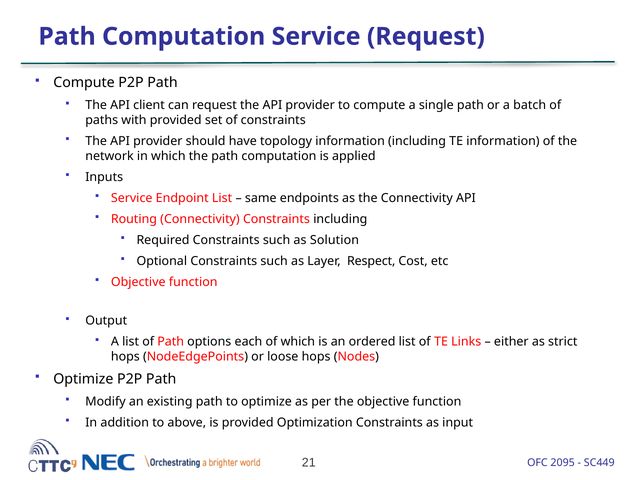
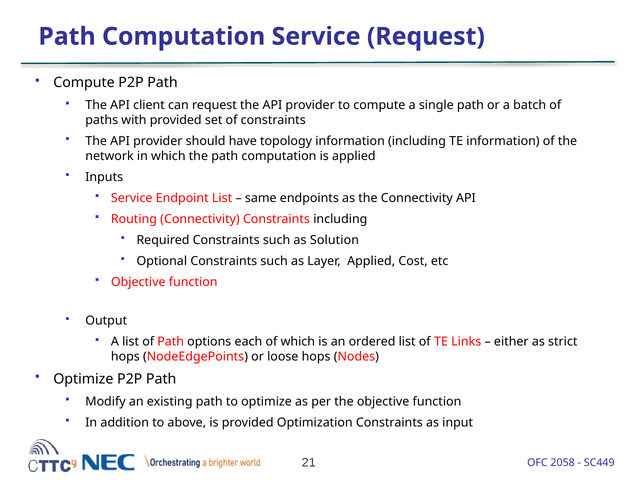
Layer Respect: Respect -> Applied
2095: 2095 -> 2058
